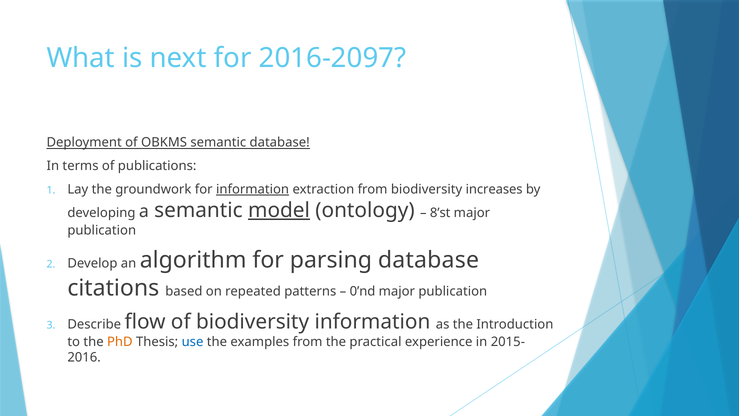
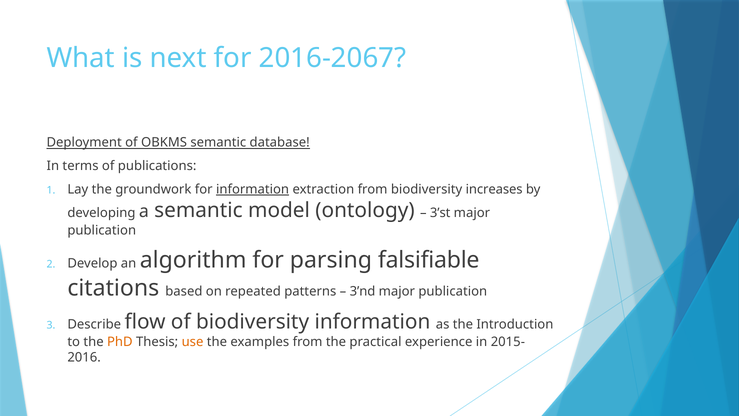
2016-2097: 2016-2097 -> 2016-2067
model underline: present -> none
8’st: 8’st -> 3’st
parsing database: database -> falsifiable
0’nd: 0’nd -> 3’nd
use colour: blue -> orange
